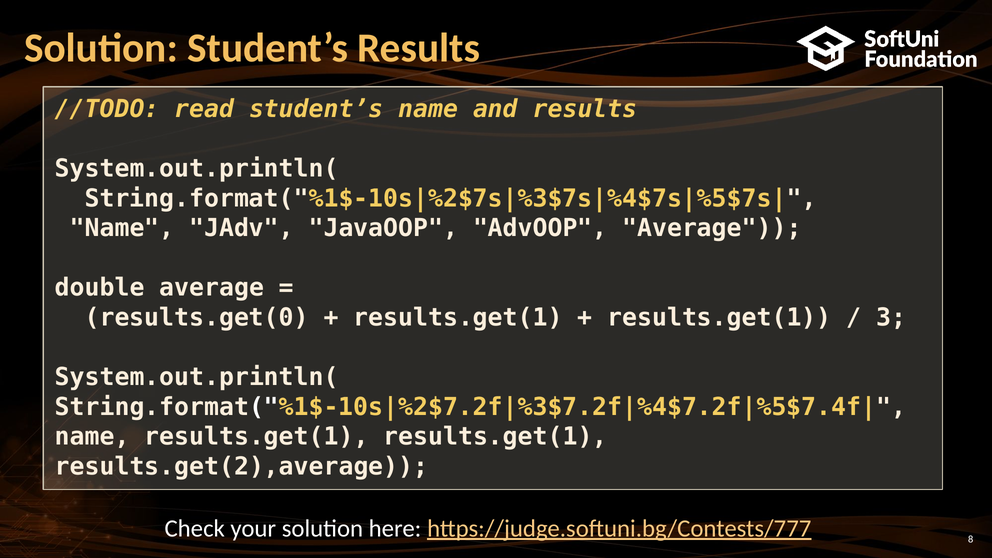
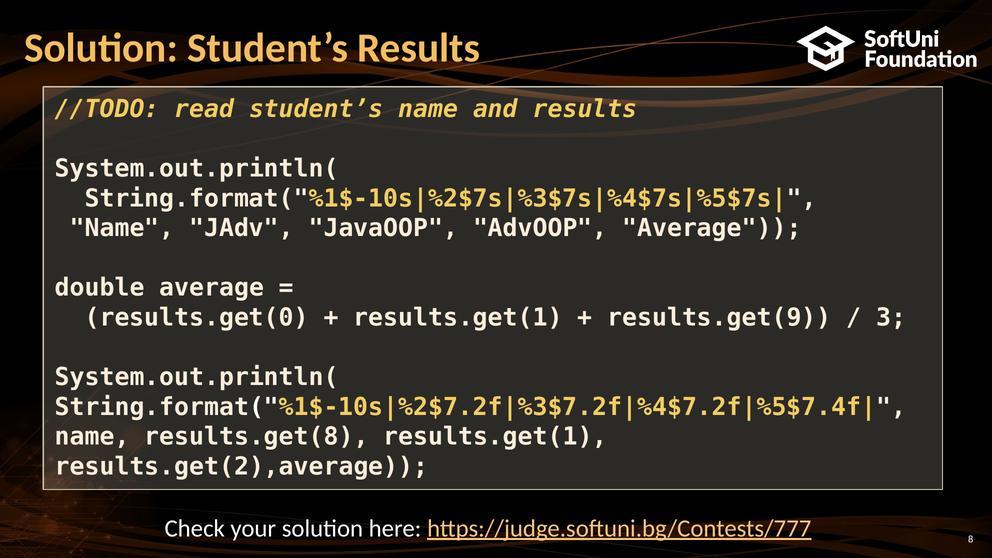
results.get(1 at (719, 318): results.get(1 -> results.get(9
name results.get(1: results.get(1 -> results.get(8
